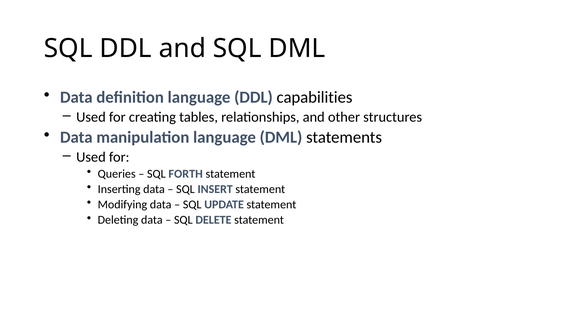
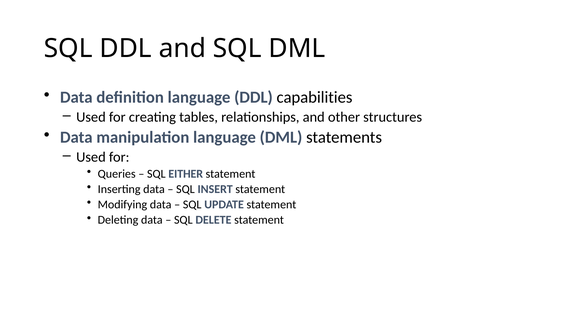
FORTH: FORTH -> EITHER
